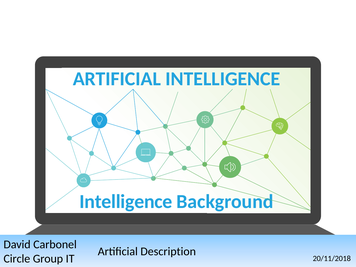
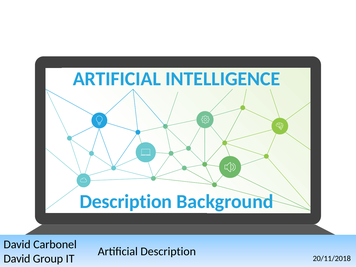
Intelligence at (126, 202): Intelligence -> Description
Circle at (17, 259): Circle -> David
